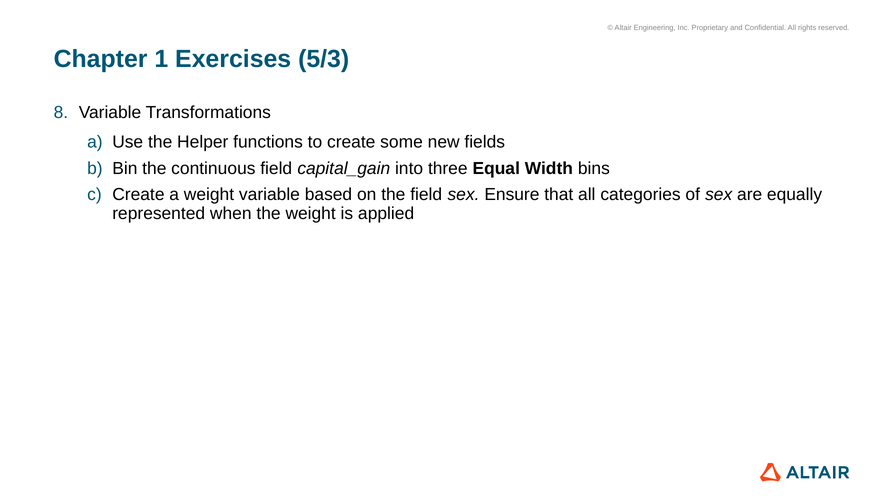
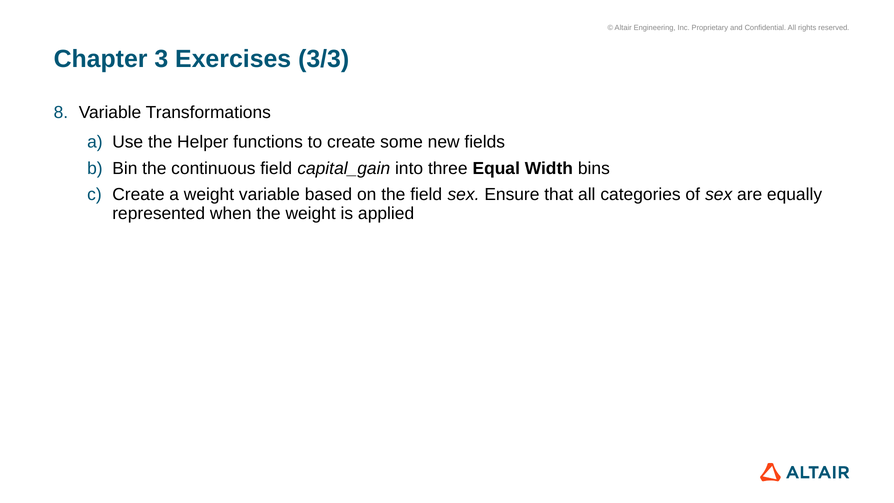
1: 1 -> 3
5/3: 5/3 -> 3/3
